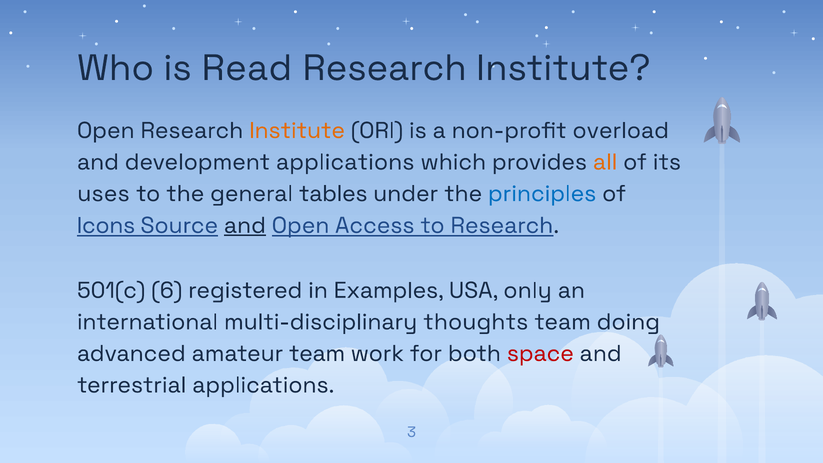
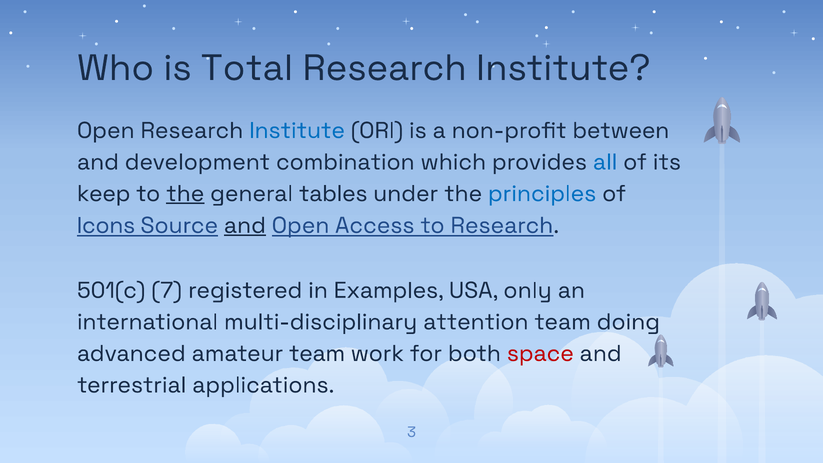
Read: Read -> Total
Institute at (297, 130) colour: orange -> blue
overload: overload -> between
development applications: applications -> combination
all colour: orange -> blue
uses: uses -> keep
the at (185, 193) underline: none -> present
6: 6 -> 7
thoughts: thoughts -> attention
